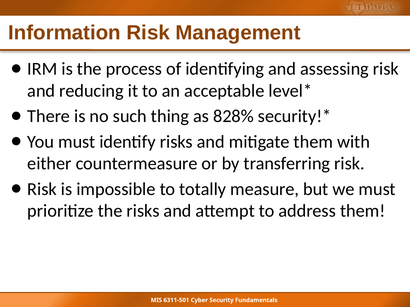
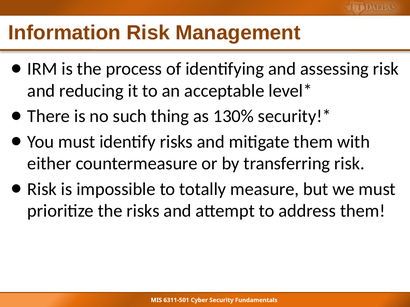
828%: 828% -> 130%
